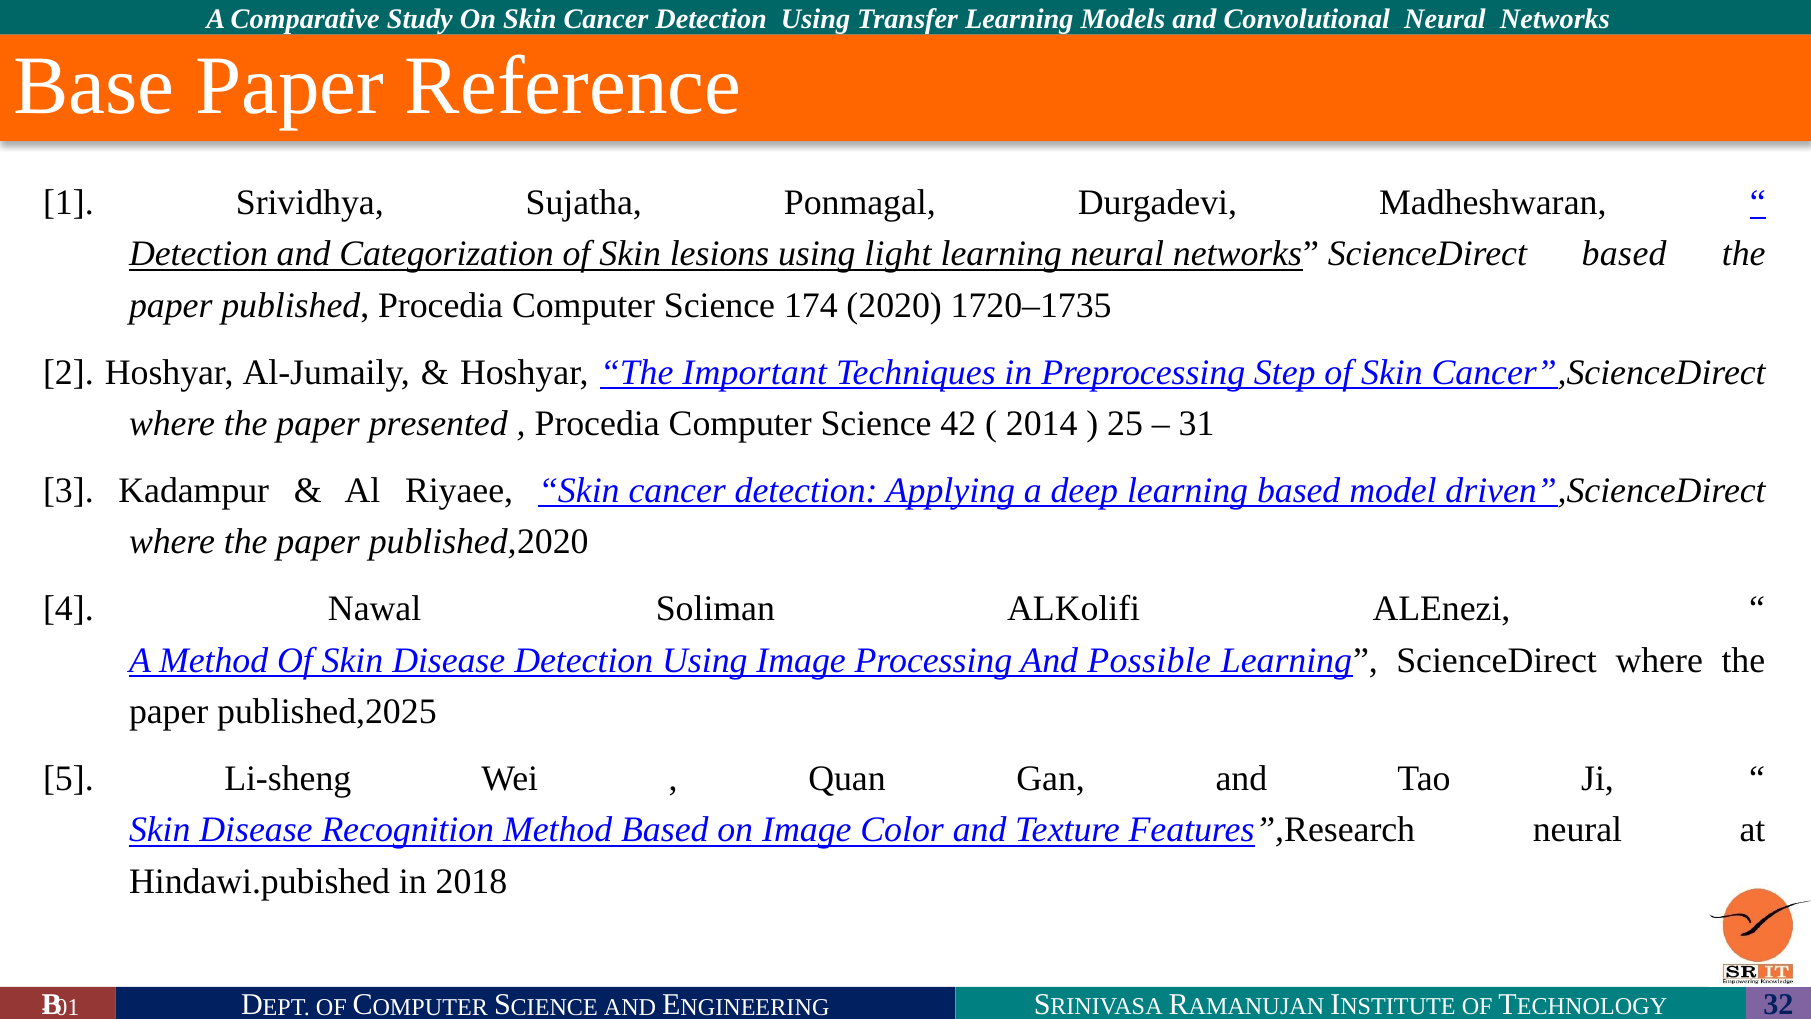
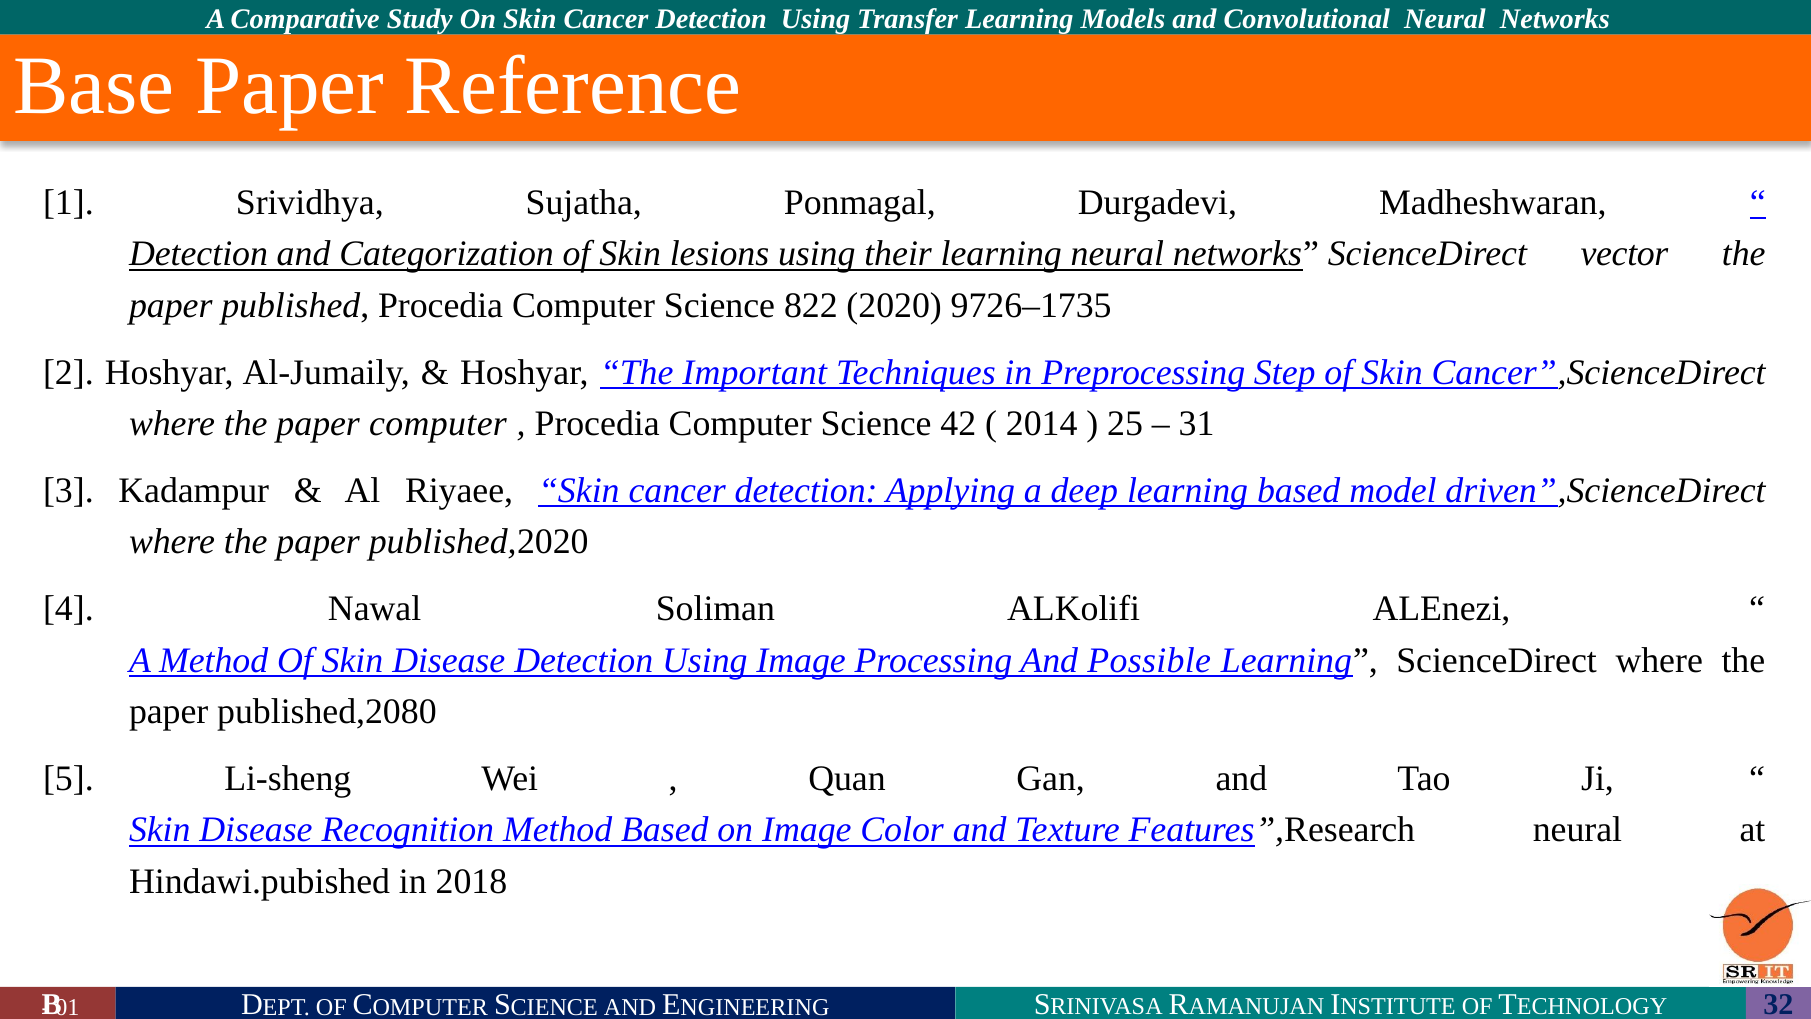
light: light -> their
ScienceDirect based: based -> vector
174: 174 -> 822
1720–1735: 1720–1735 -> 9726–1735
paper presented: presented -> computer
published,2025: published,2025 -> published,2080
